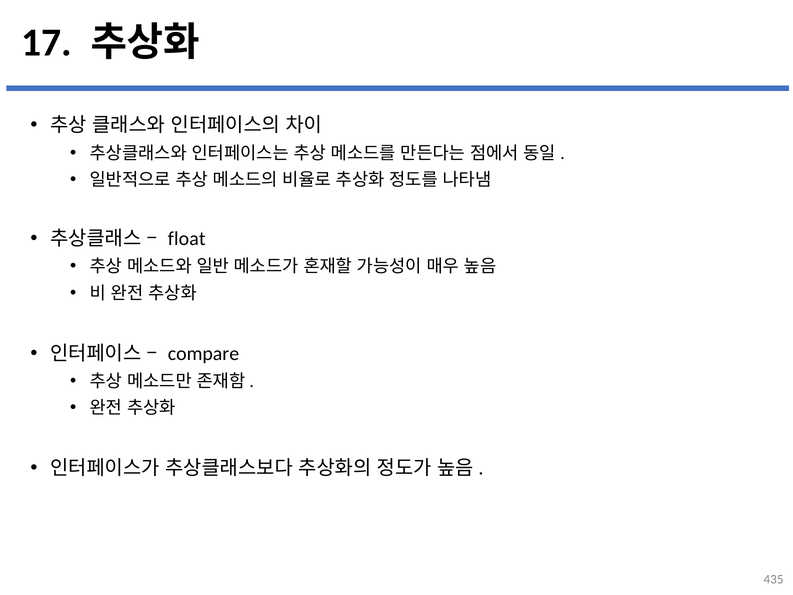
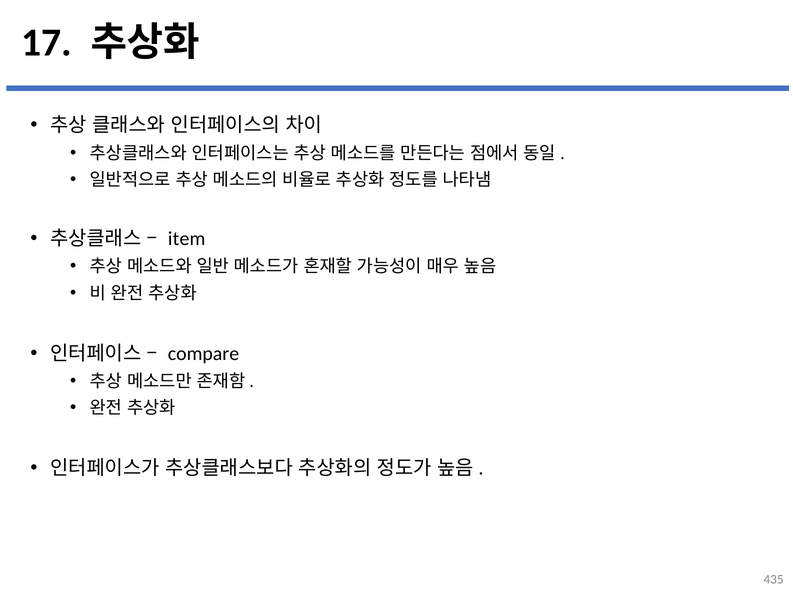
float: float -> item
